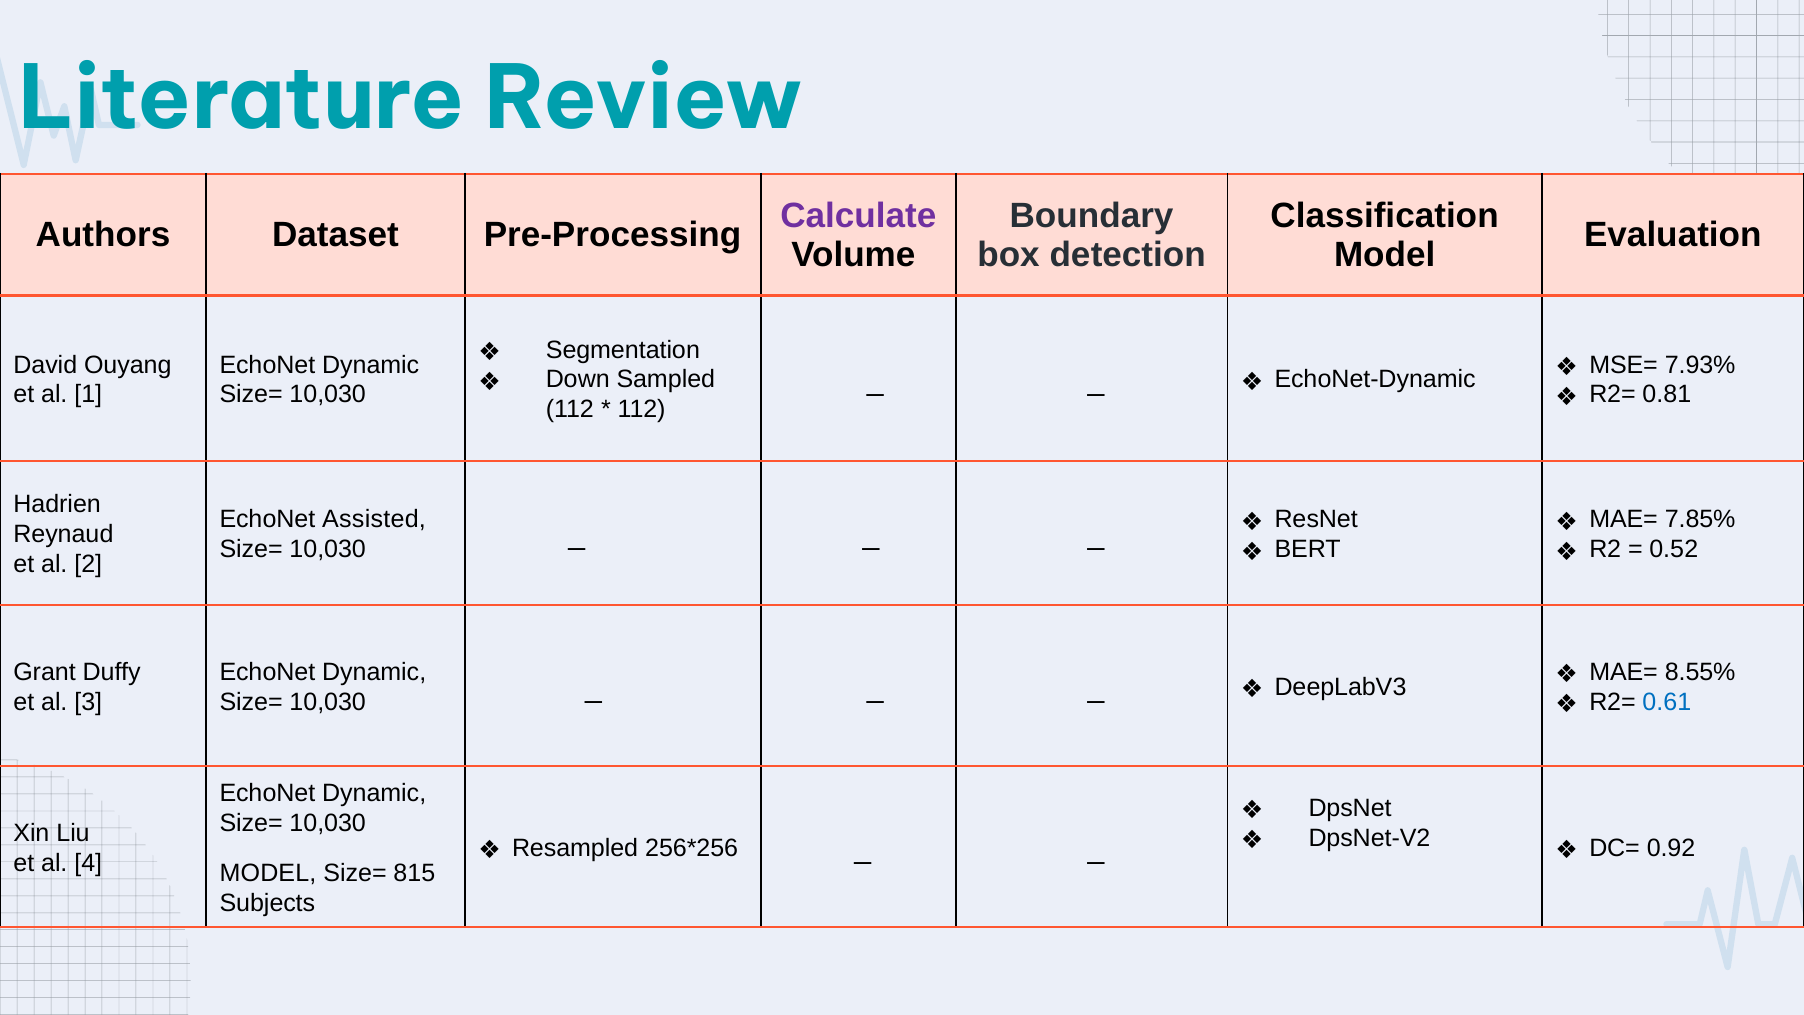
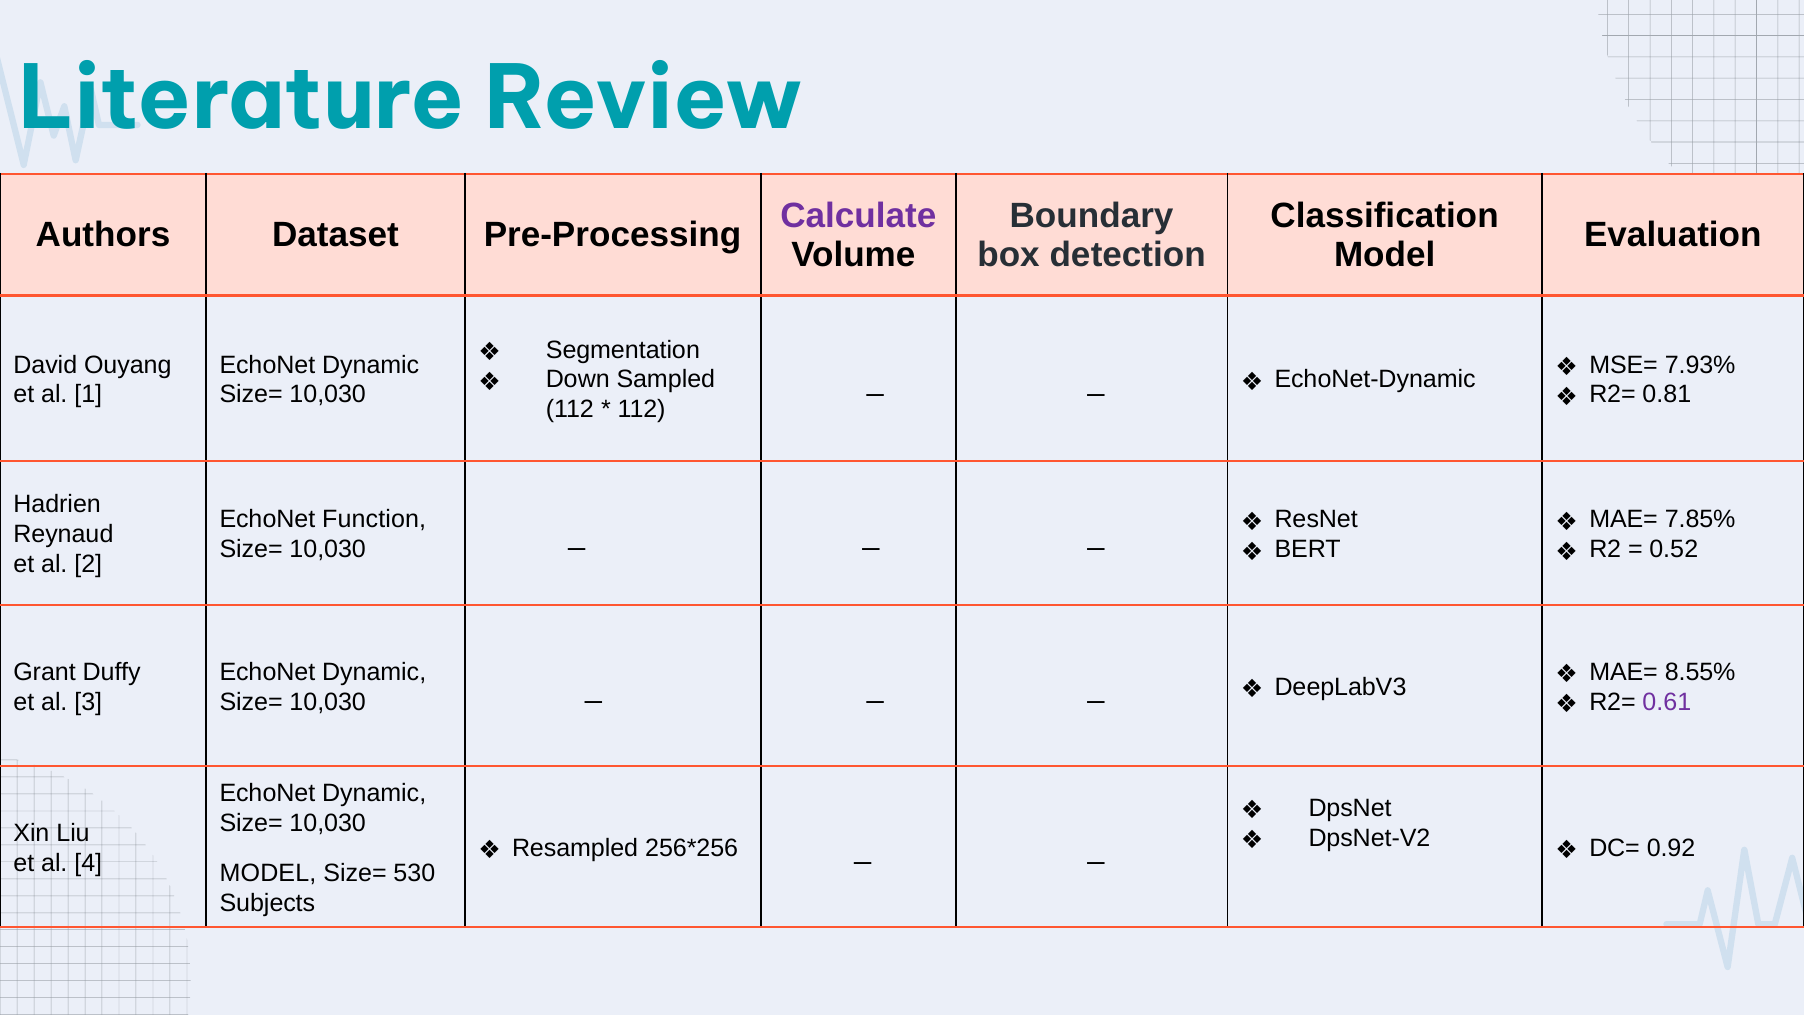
Assisted: Assisted -> Function
0.61 colour: blue -> purple
815: 815 -> 530
